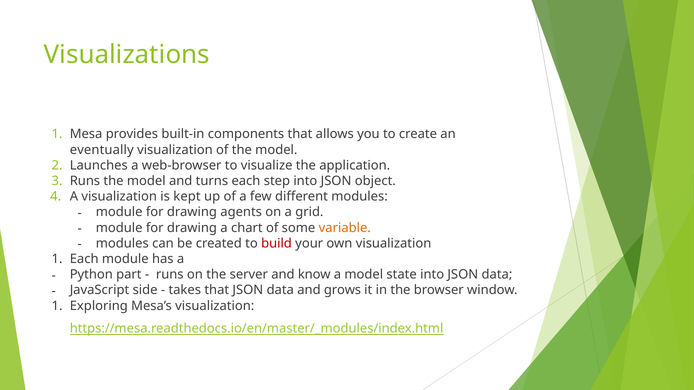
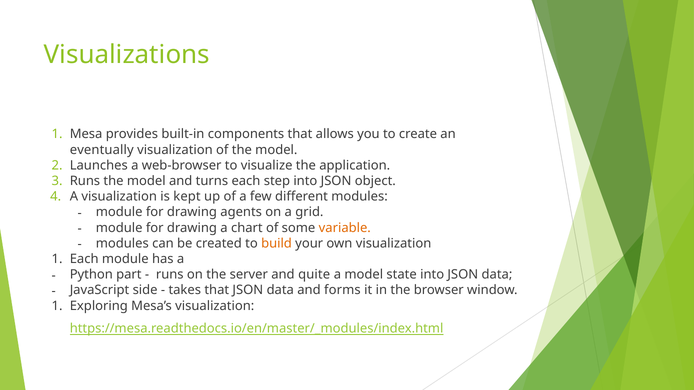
build colour: red -> orange
know: know -> quite
grows: grows -> forms
